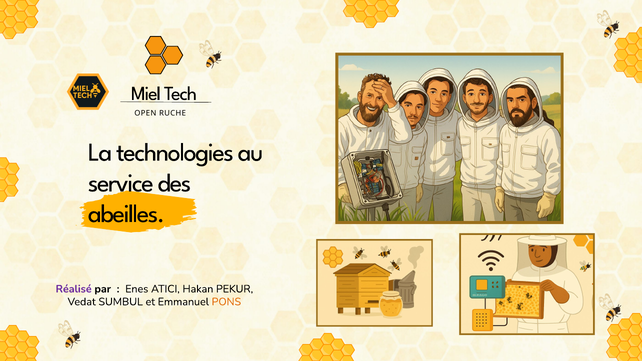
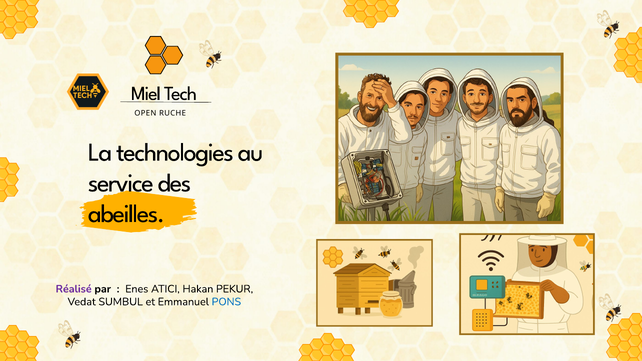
PONS colour: orange -> blue
